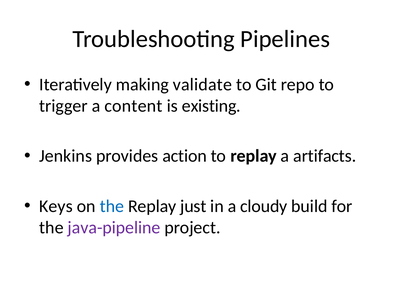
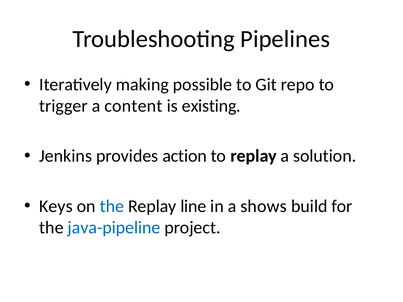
validate: validate -> possible
artifacts: artifacts -> solution
just: just -> line
cloudy: cloudy -> shows
java-pipeline colour: purple -> blue
